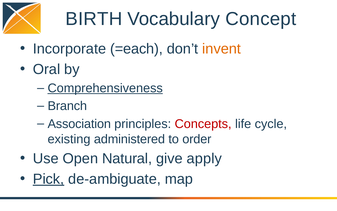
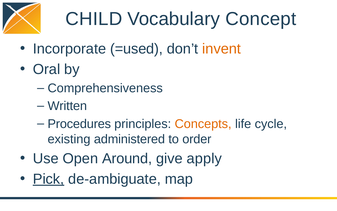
BIRTH: BIRTH -> CHILD
=each: =each -> =used
Comprehensiveness underline: present -> none
Branch: Branch -> Written
Association: Association -> Procedures
Concepts colour: red -> orange
Natural: Natural -> Around
